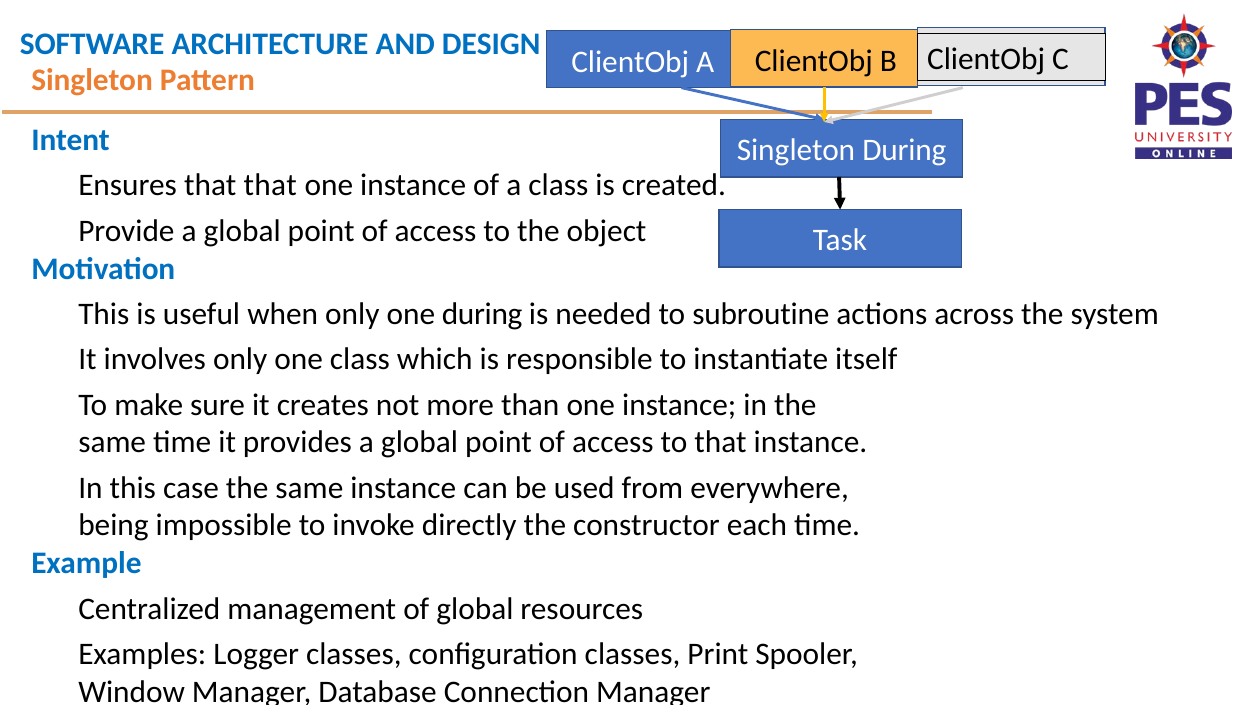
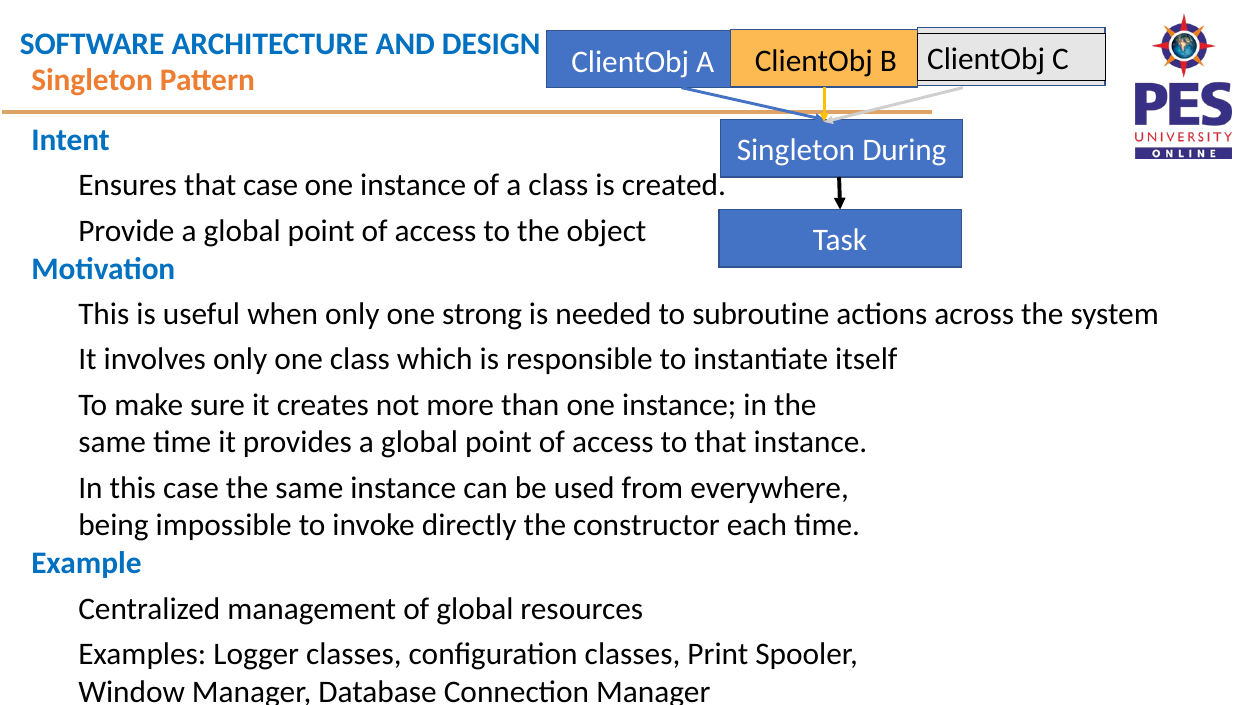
that that: that -> case
one during: during -> strong
